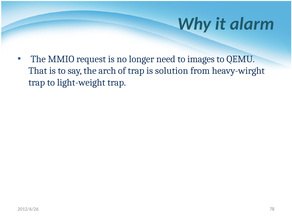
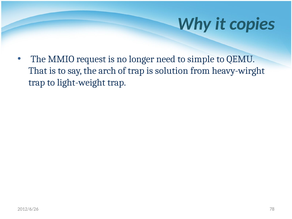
alarm: alarm -> copies
images: images -> simple
